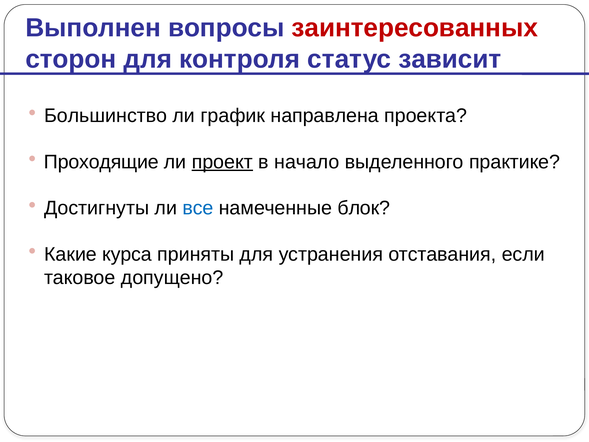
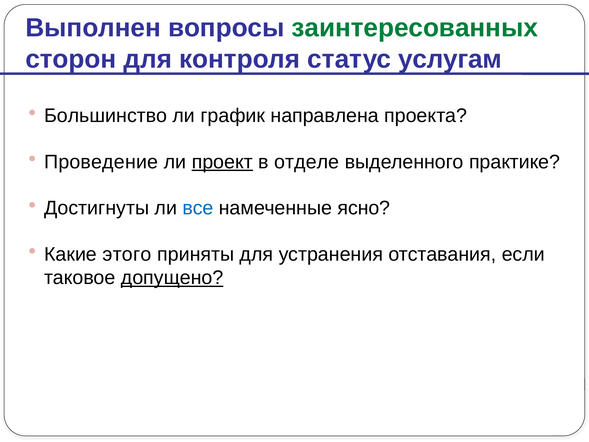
заинтересованных colour: red -> green
зависит: зависит -> услугам
Проходящие: Проходящие -> Проведение
начало: начало -> отделе
блок: блок -> ясно
курса: курса -> этого
допущено underline: none -> present
